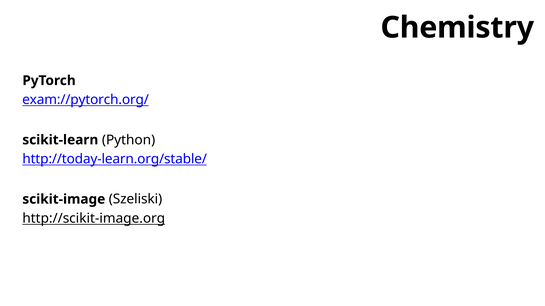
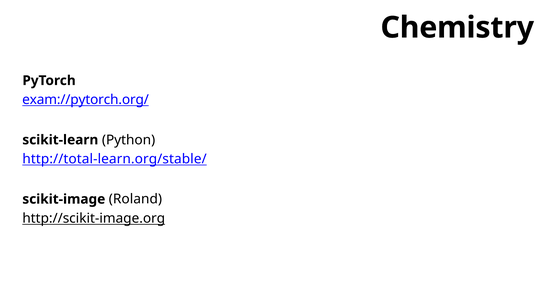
http://today-learn.org/stable/: http://today-learn.org/stable/ -> http://total-learn.org/stable/
Szeliski: Szeliski -> Roland
